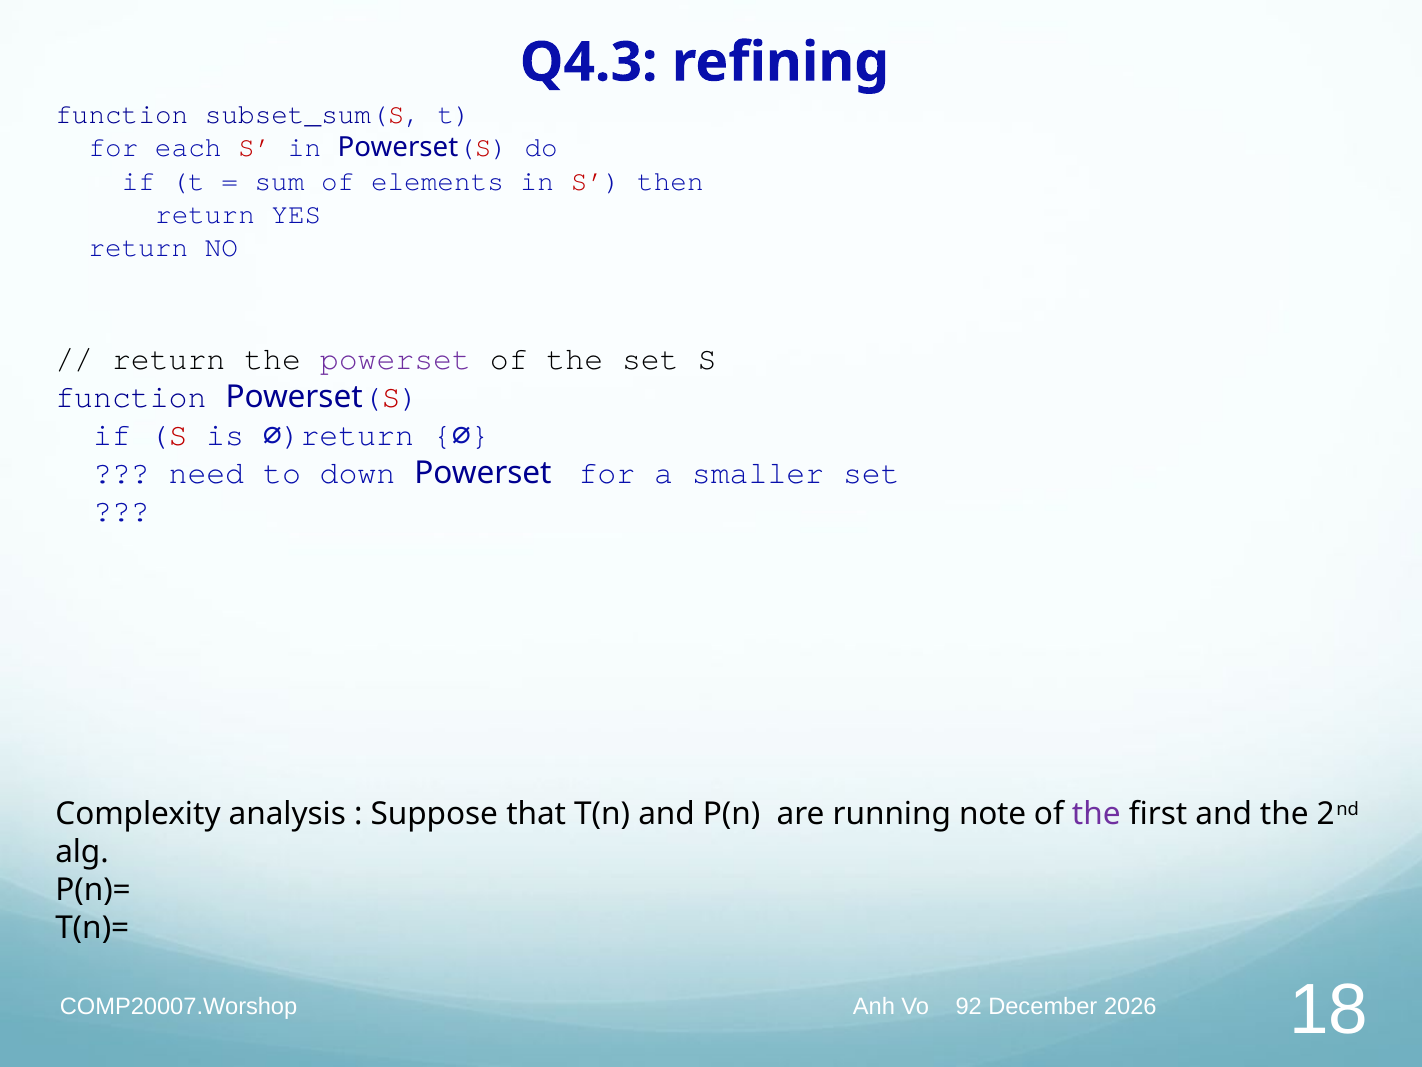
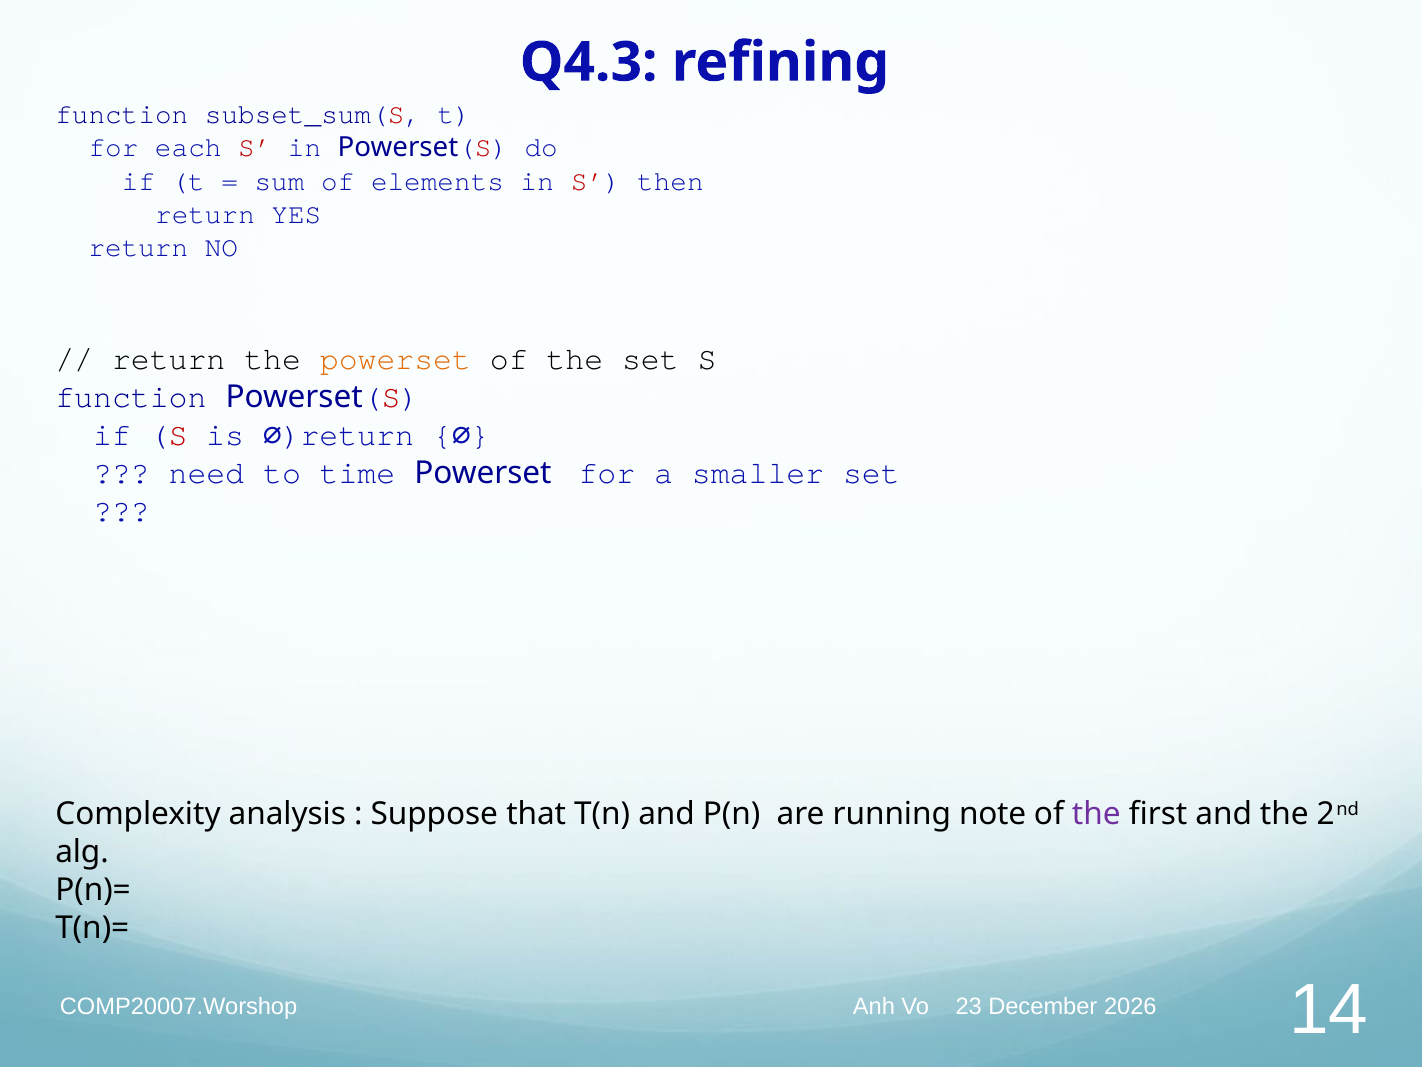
powerset at (395, 359) colour: purple -> orange
down: down -> time
92: 92 -> 23
18: 18 -> 14
